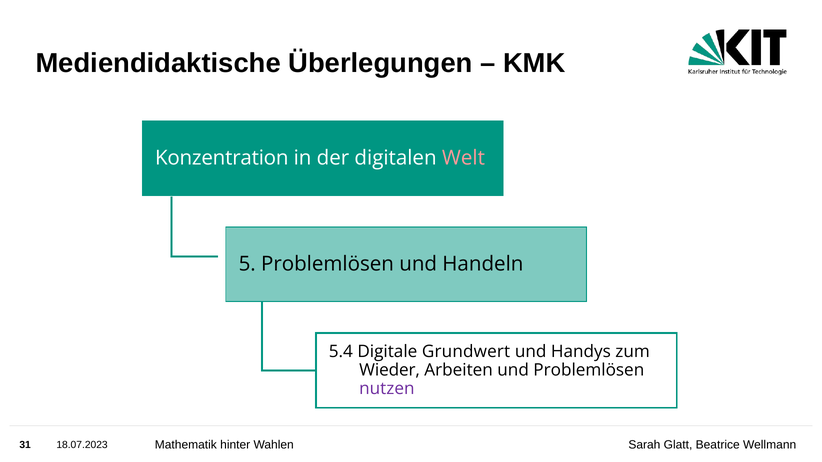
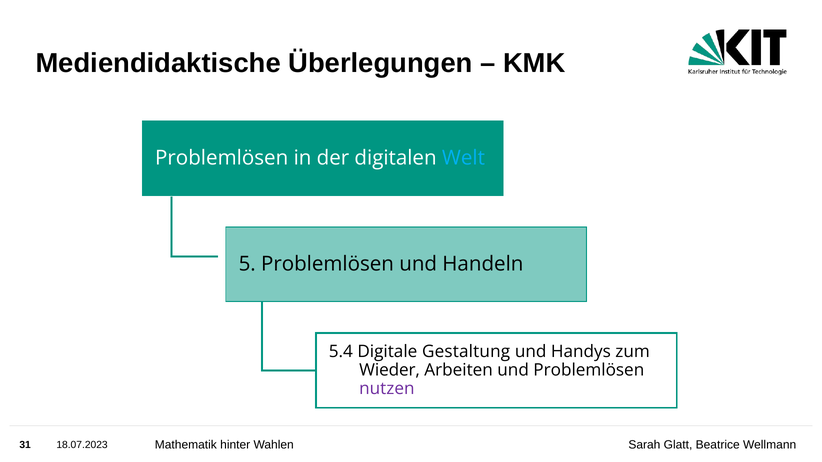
Konzentration at (222, 158): Konzentration -> Problemlösen
Welt colour: pink -> light blue
Grundwert: Grundwert -> Gestaltung
